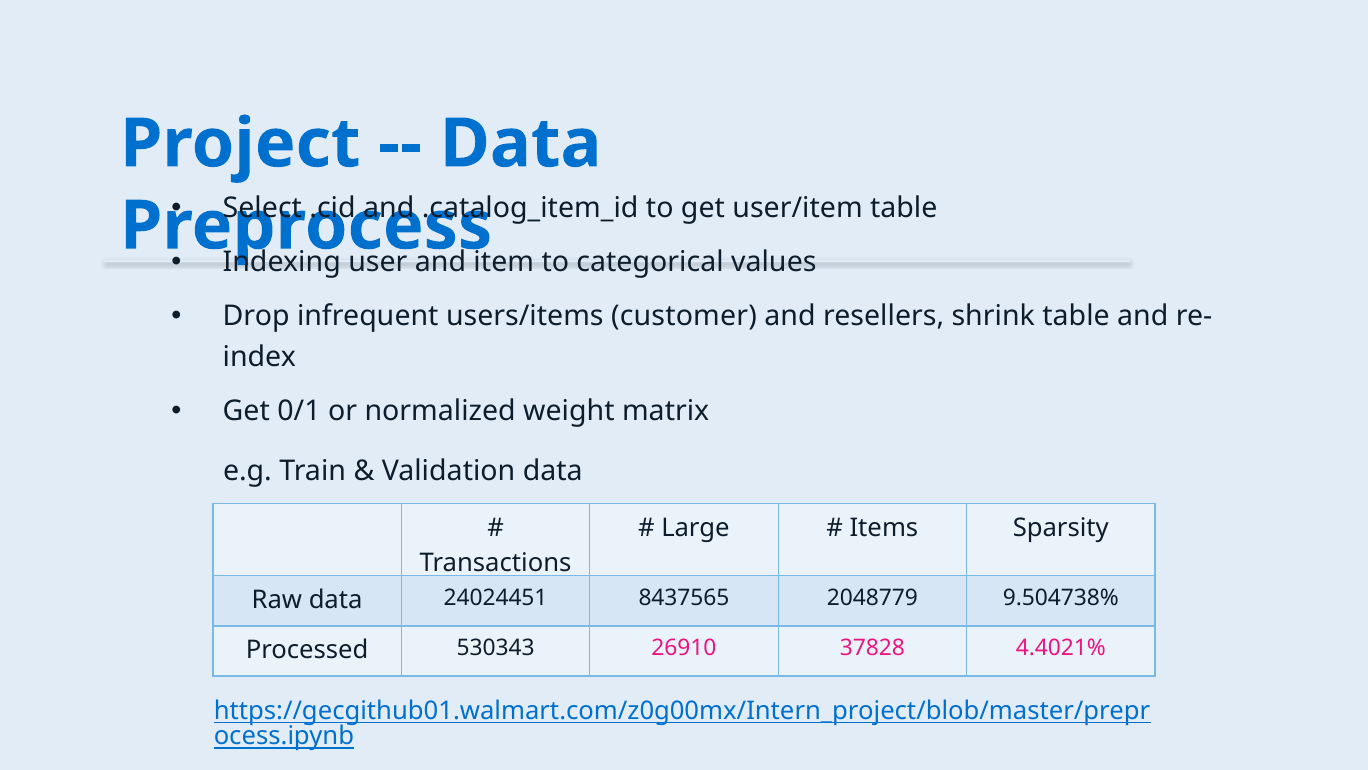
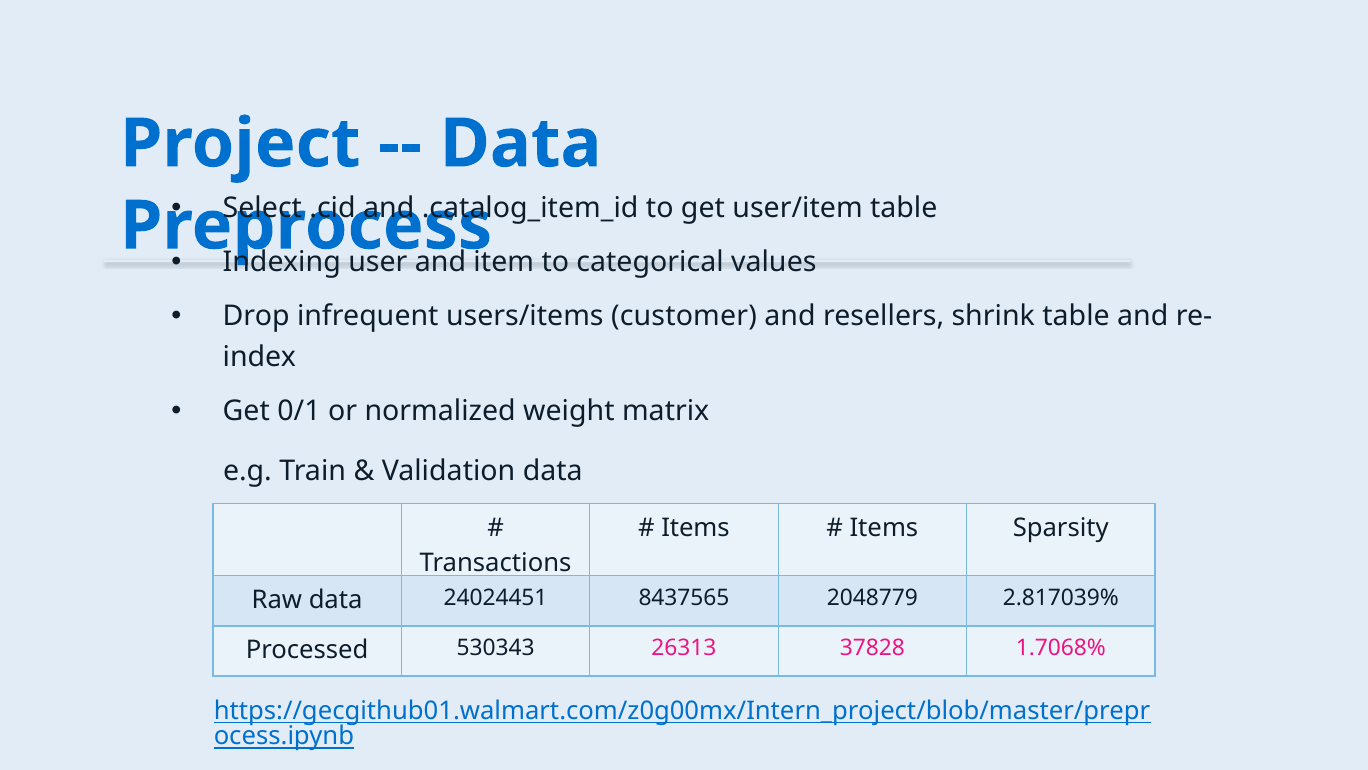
Large at (695, 528): Large -> Items
9.504738%: 9.504738% -> 2.817039%
26910: 26910 -> 26313
4.4021%: 4.4021% -> 1.7068%
